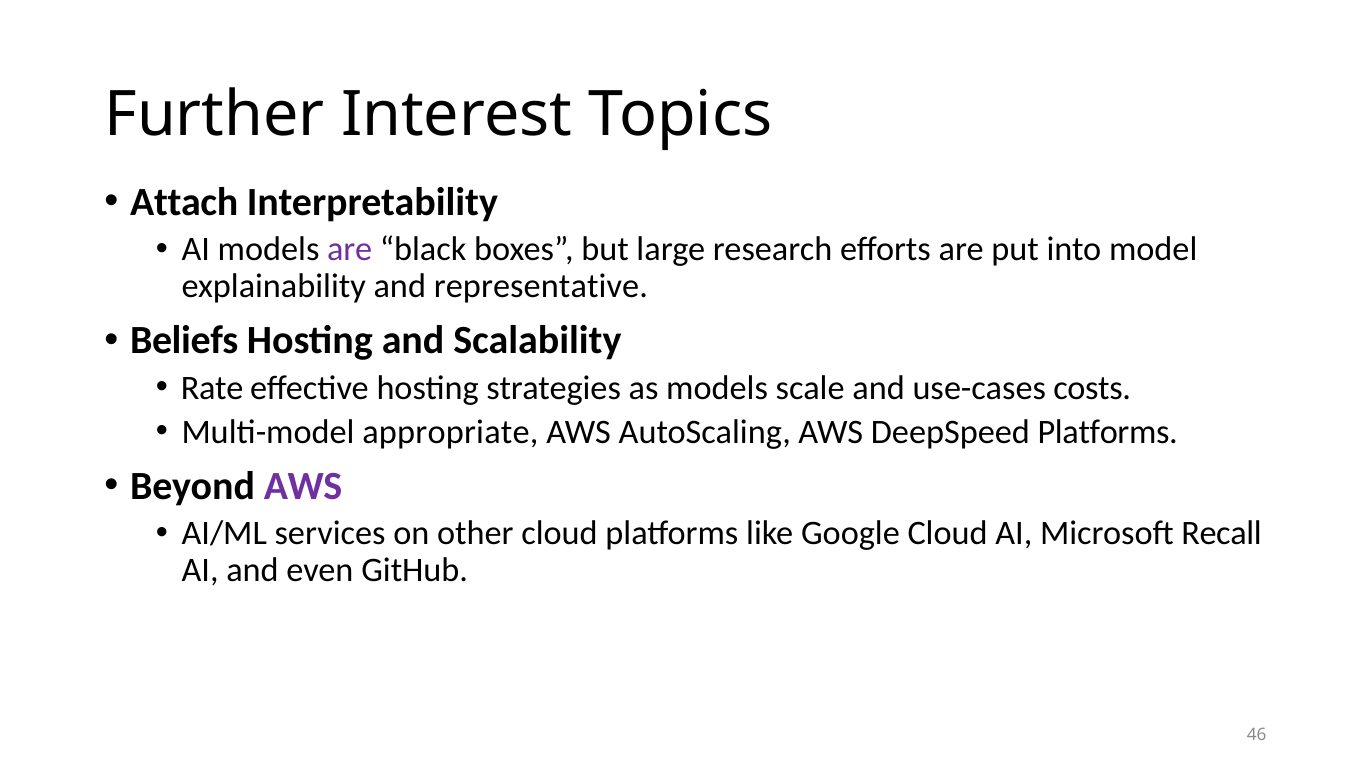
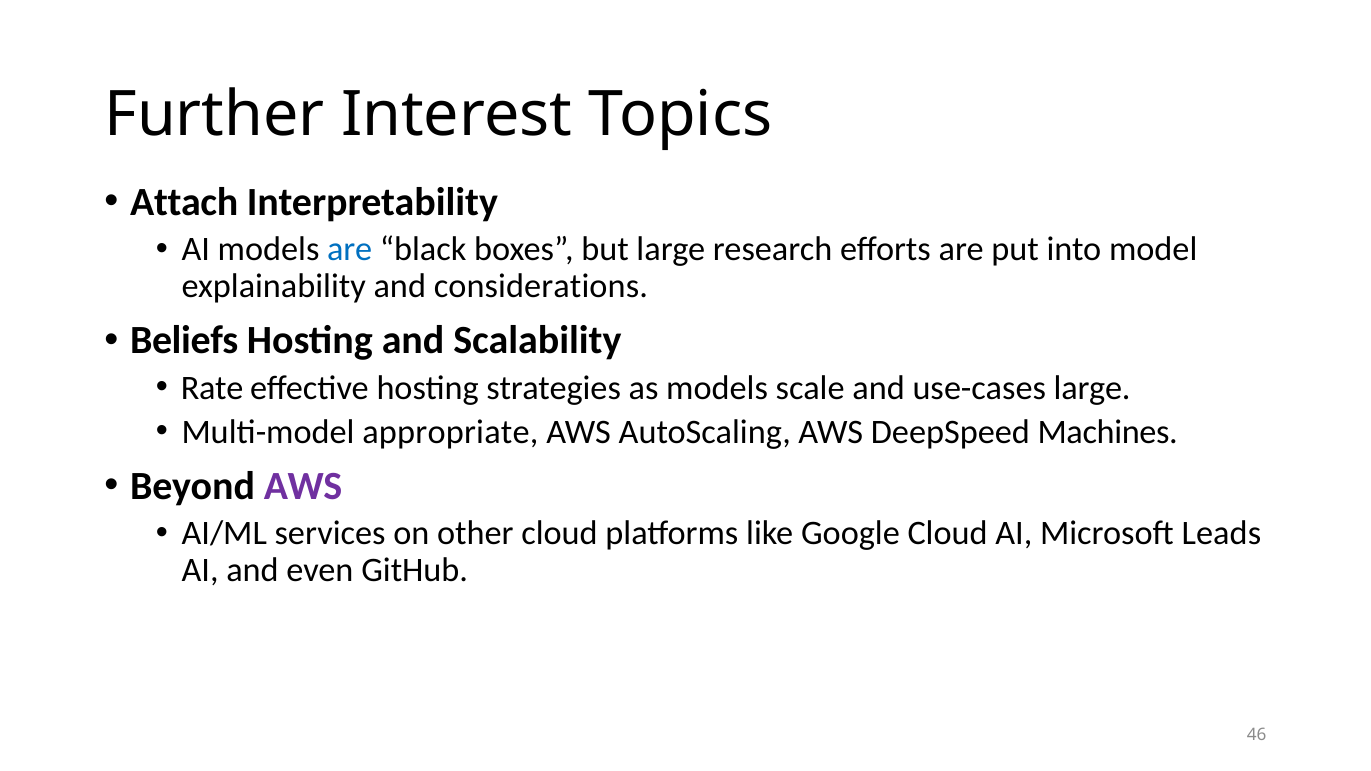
are at (350, 249) colour: purple -> blue
representative: representative -> considerations
use-cases costs: costs -> large
DeepSpeed Platforms: Platforms -> Machines
Recall: Recall -> Leads
